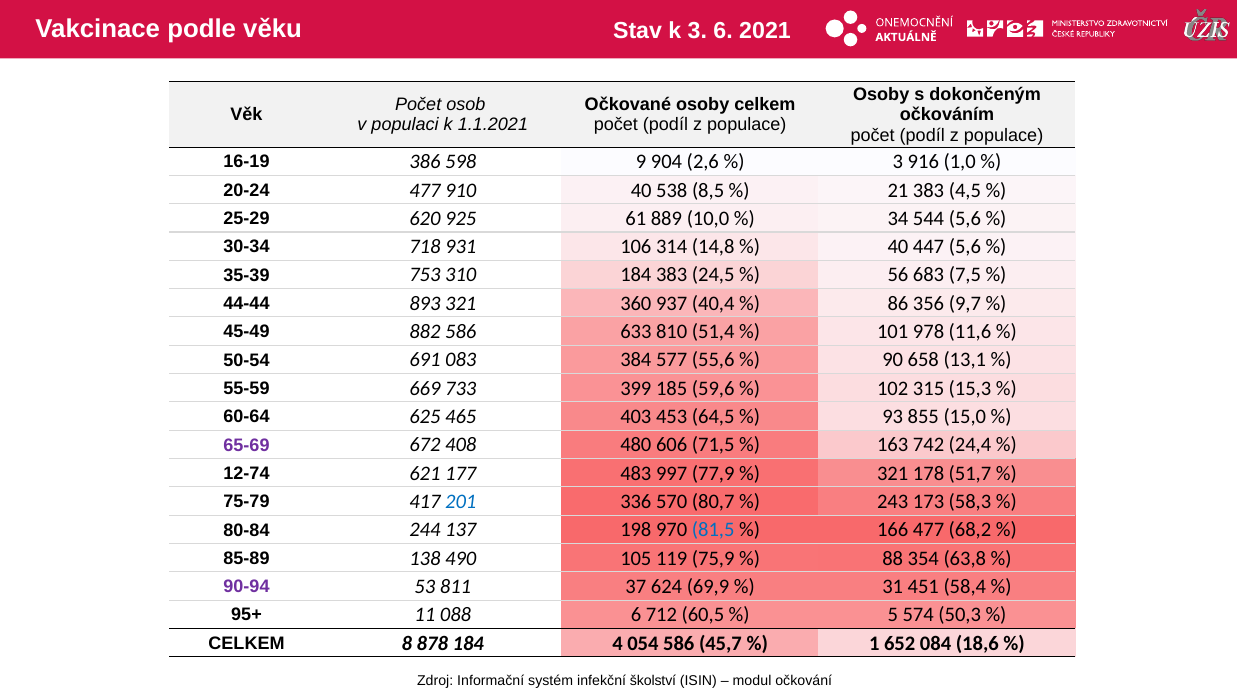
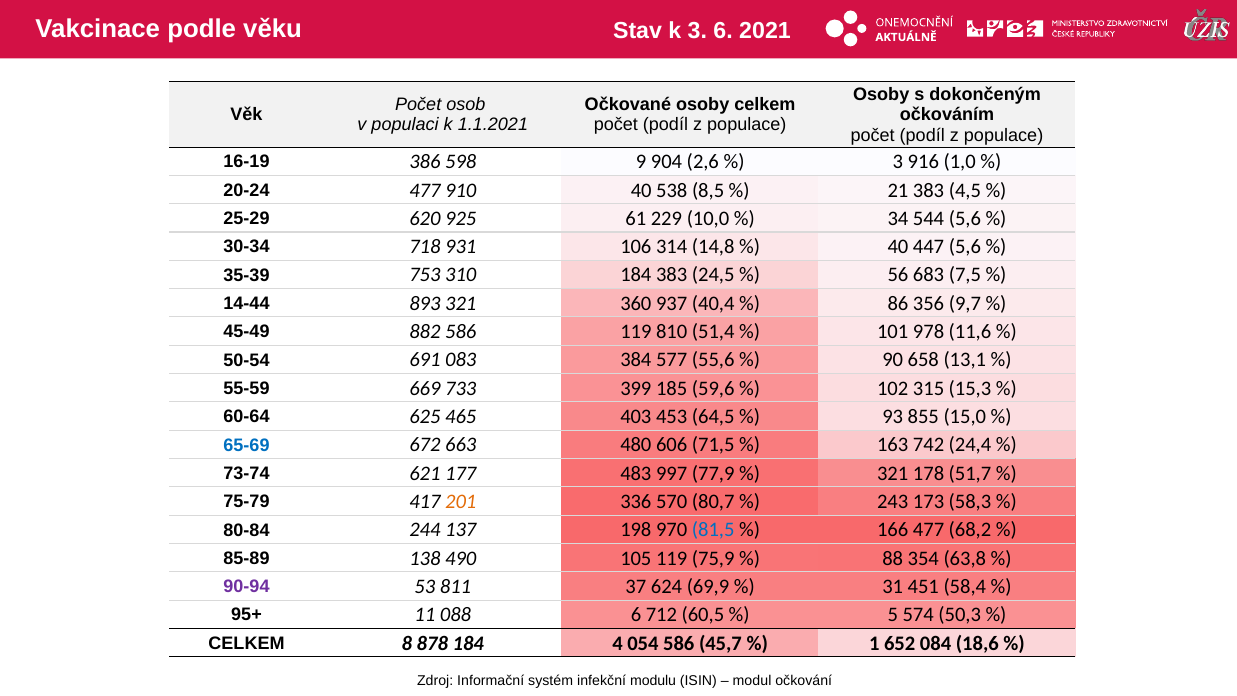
889: 889 -> 229
44-44: 44-44 -> 14-44
586 633: 633 -> 119
65-69 colour: purple -> blue
408: 408 -> 663
12-74: 12-74 -> 73-74
201 colour: blue -> orange
školství: školství -> modulu
